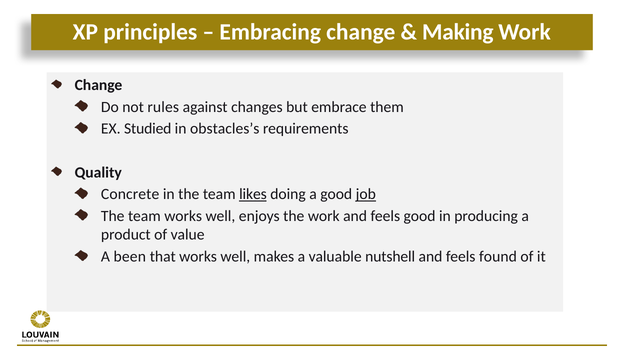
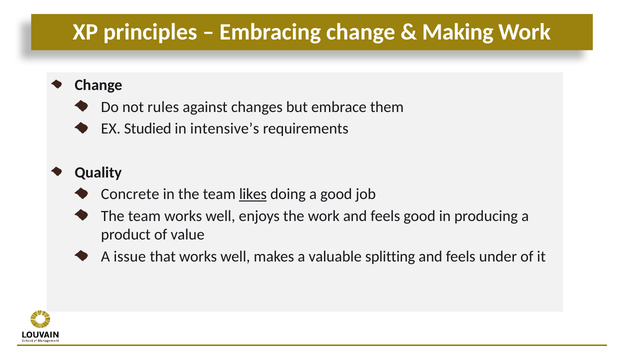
obstacles’s: obstacles’s -> intensive’s
job underline: present -> none
been: been -> issue
nutshell: nutshell -> splitting
found: found -> under
